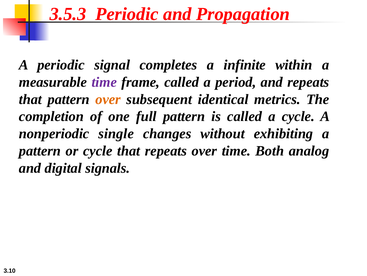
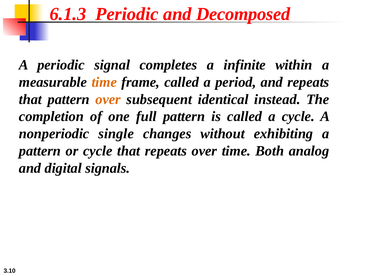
3.5.3: 3.5.3 -> 6.1.3
Propagation: Propagation -> Decomposed
time at (104, 82) colour: purple -> orange
metrics: metrics -> instead
